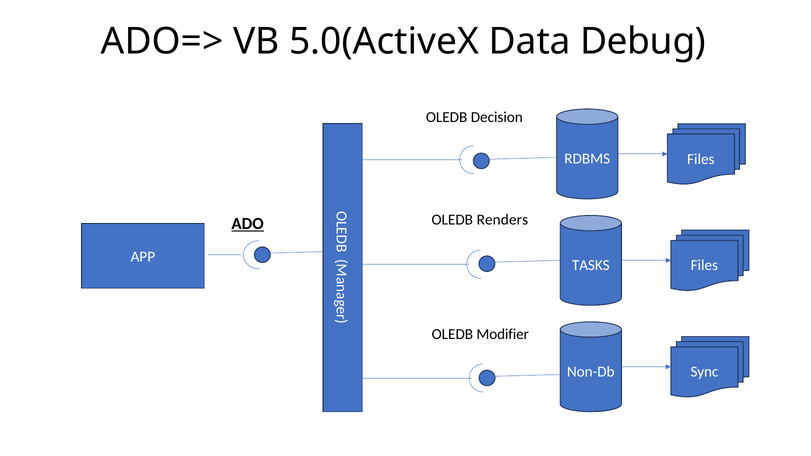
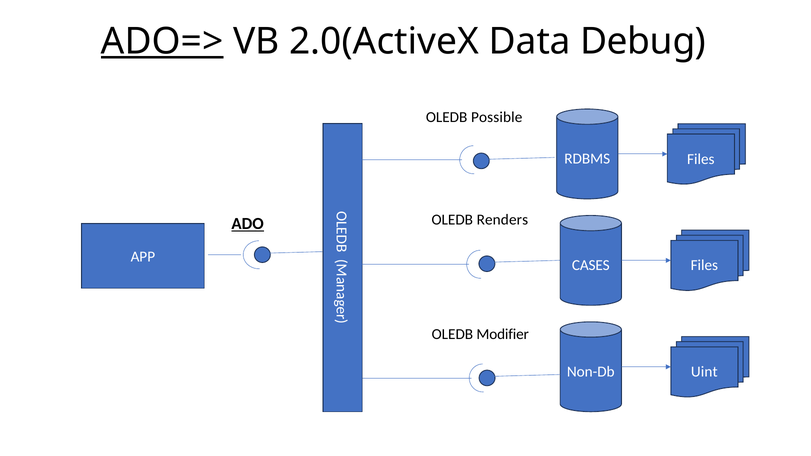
ADO=> underline: none -> present
5.0(ActiveX: 5.0(ActiveX -> 2.0(ActiveX
Decision: Decision -> Possible
TASKS: TASKS -> CASES
Sync: Sync -> Uint
